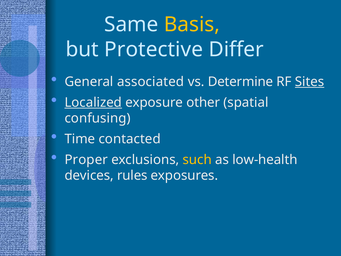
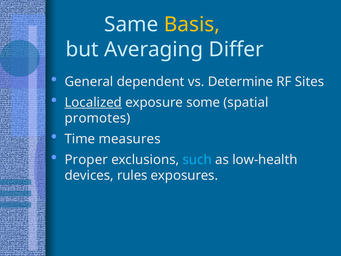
Protective: Protective -> Averaging
associated: associated -> dependent
Sites underline: present -> none
other: other -> some
confusing: confusing -> promotes
contacted: contacted -> measures
such colour: yellow -> light blue
